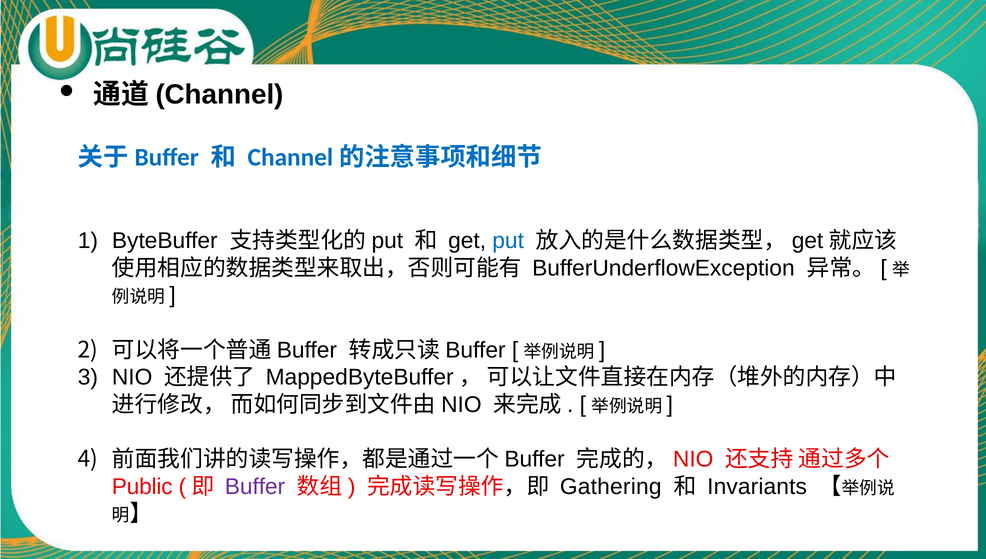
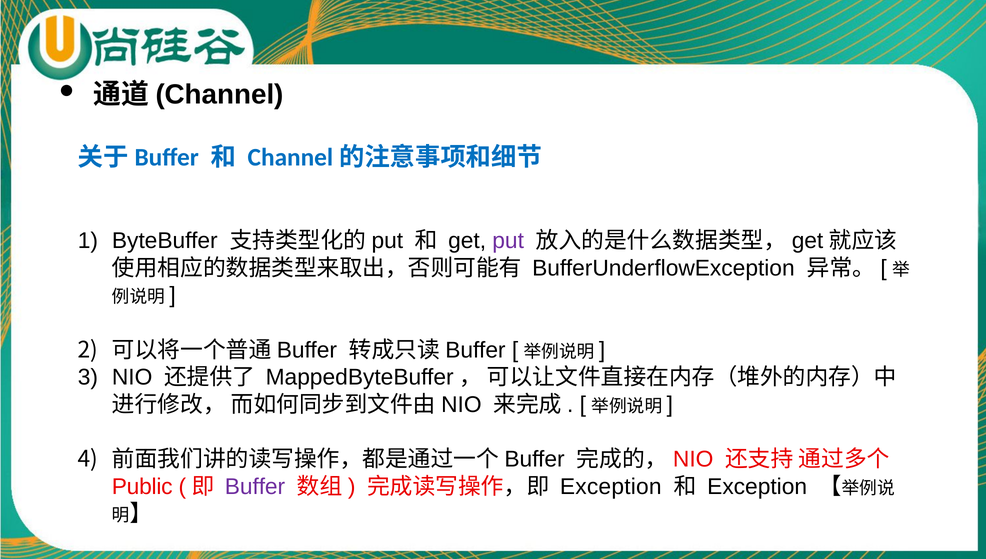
put colour: blue -> purple
Gathering at (611, 487): Gathering -> Exception
Invariants at (757, 487): Invariants -> Exception
